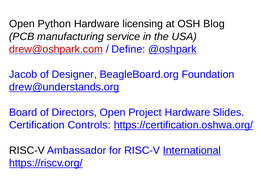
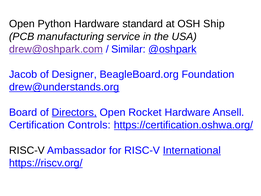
licensing: licensing -> standard
Blog: Blog -> Ship
drew@oshpark.com colour: red -> purple
Define: Define -> Similar
Directors underline: none -> present
Project: Project -> Rocket
Slides: Slides -> Ansell
